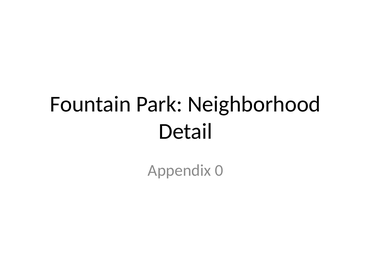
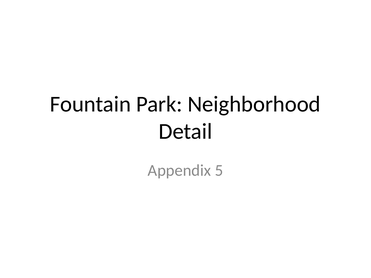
0: 0 -> 5
